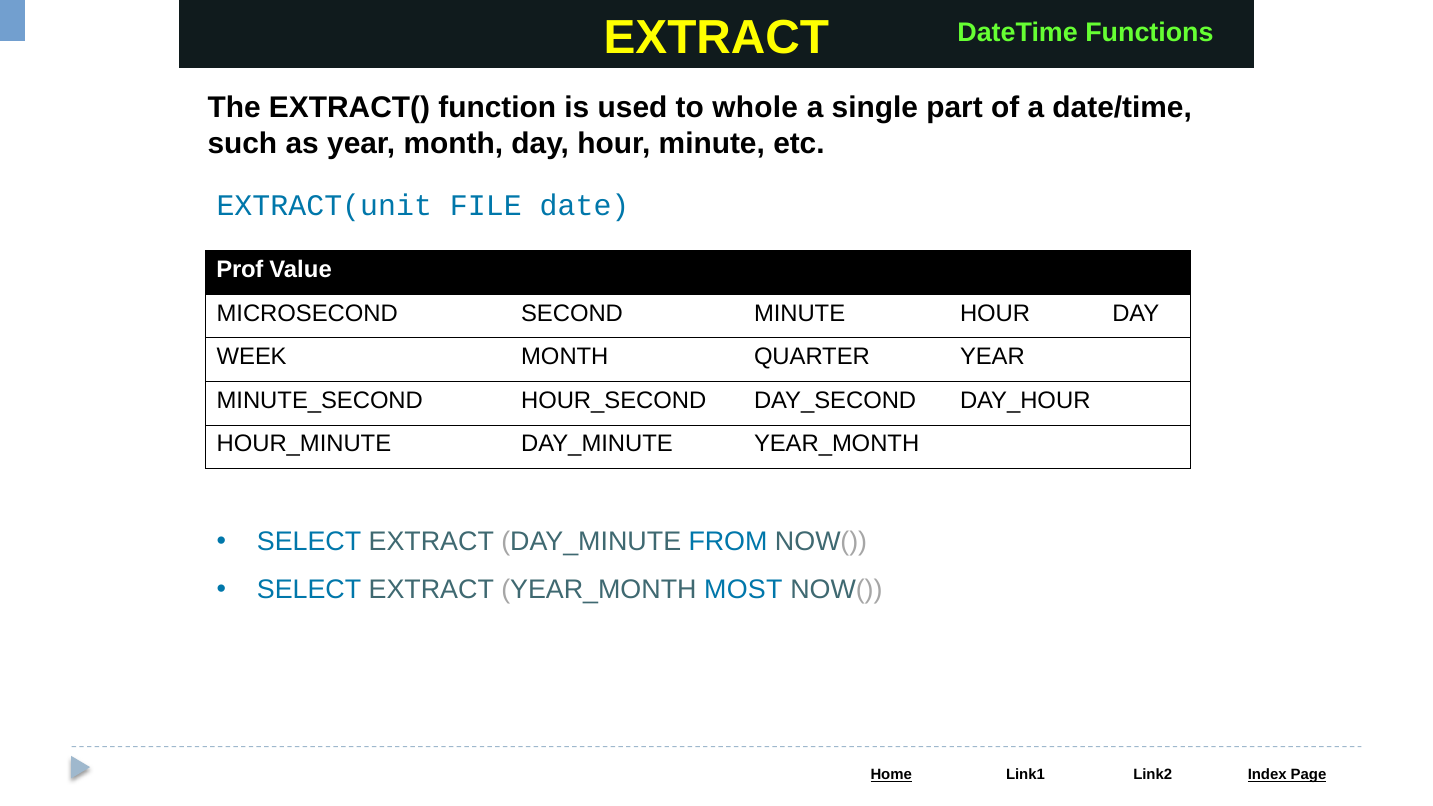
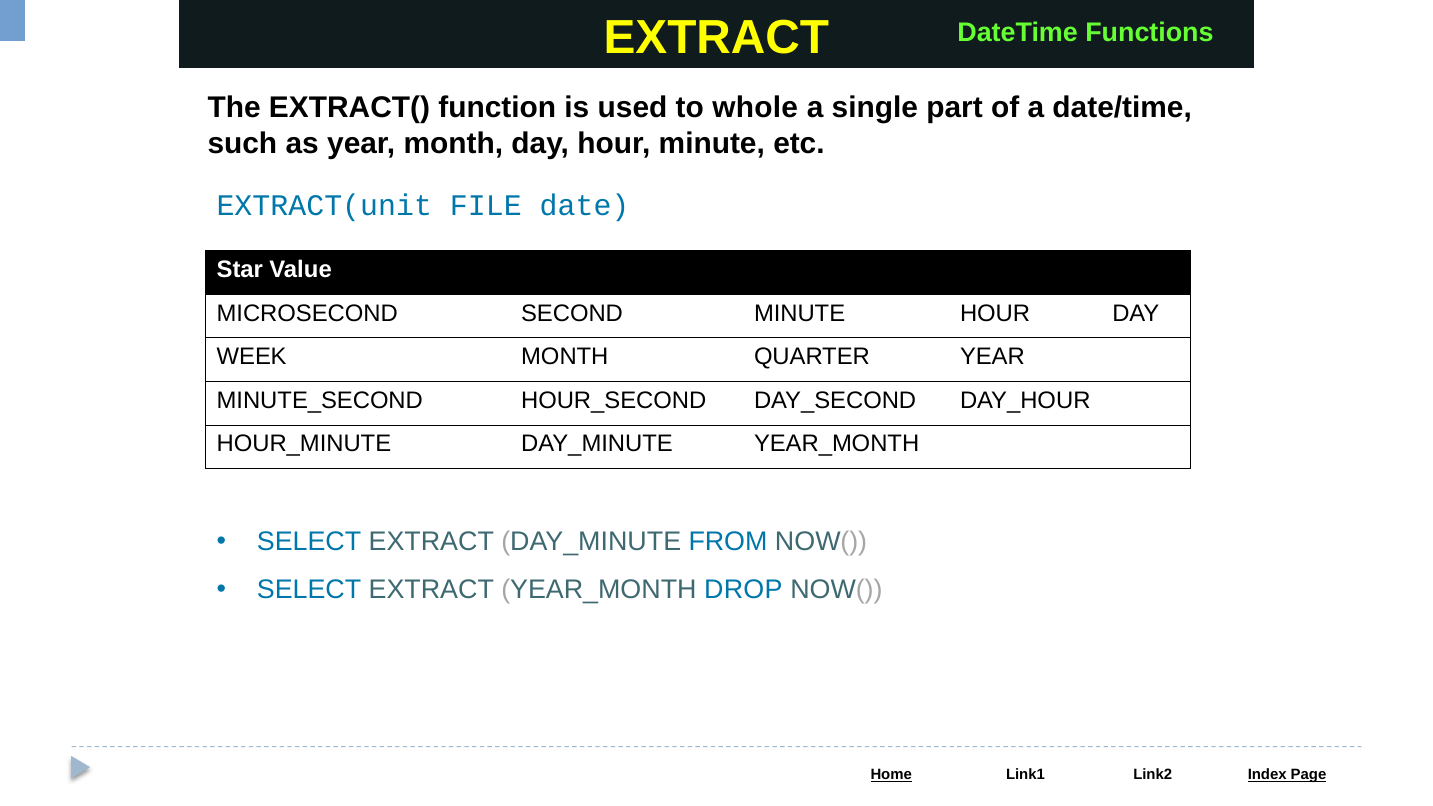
Prof: Prof -> Star
MOST: MOST -> DROP
